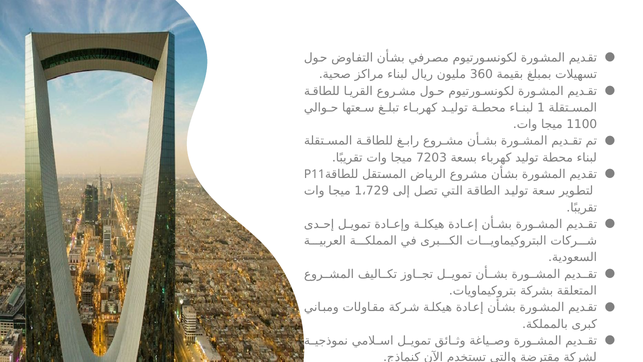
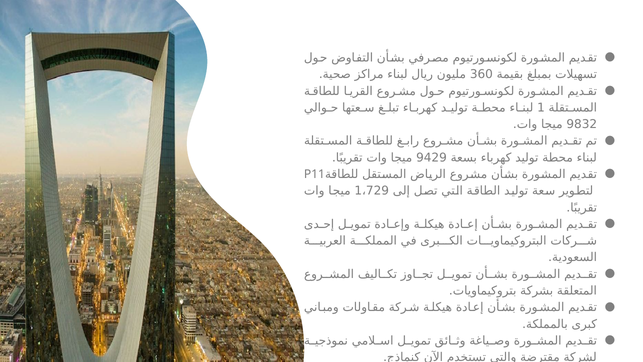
1100: 1100 -> 9832
7203: 7203 -> 9429
